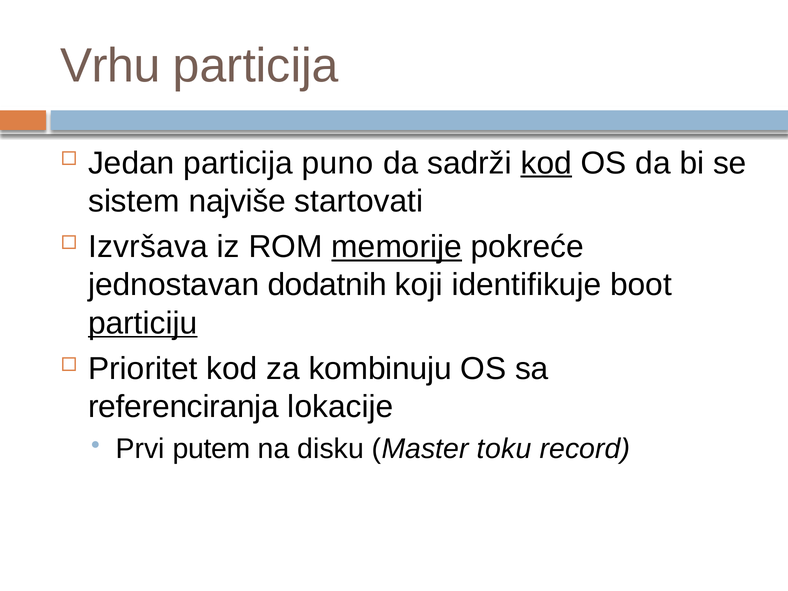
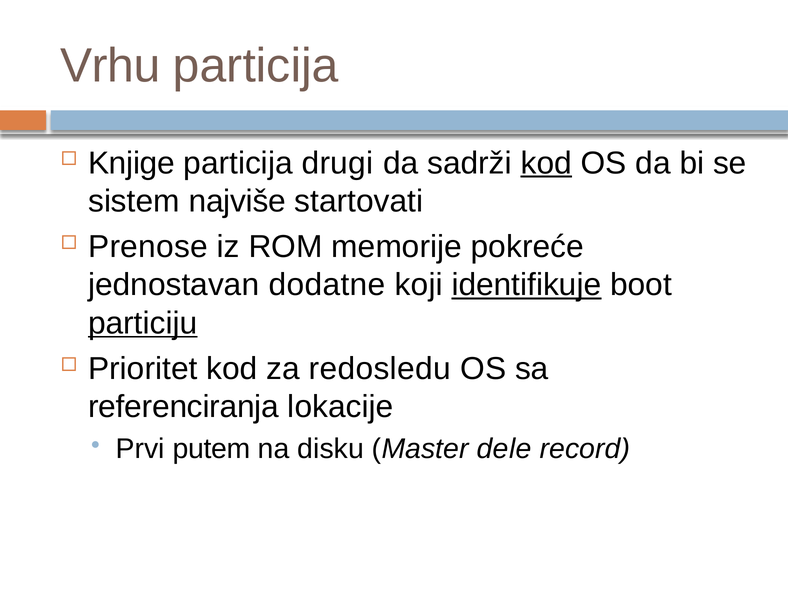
Jedan: Jedan -> Knjige
puno: puno -> drugi
Izvršava: Izvršava -> Prenose
memorije underline: present -> none
dodatnih: dodatnih -> dodatne
identifikuje underline: none -> present
kombinuju: kombinuju -> redosledu
toku: toku -> dele
